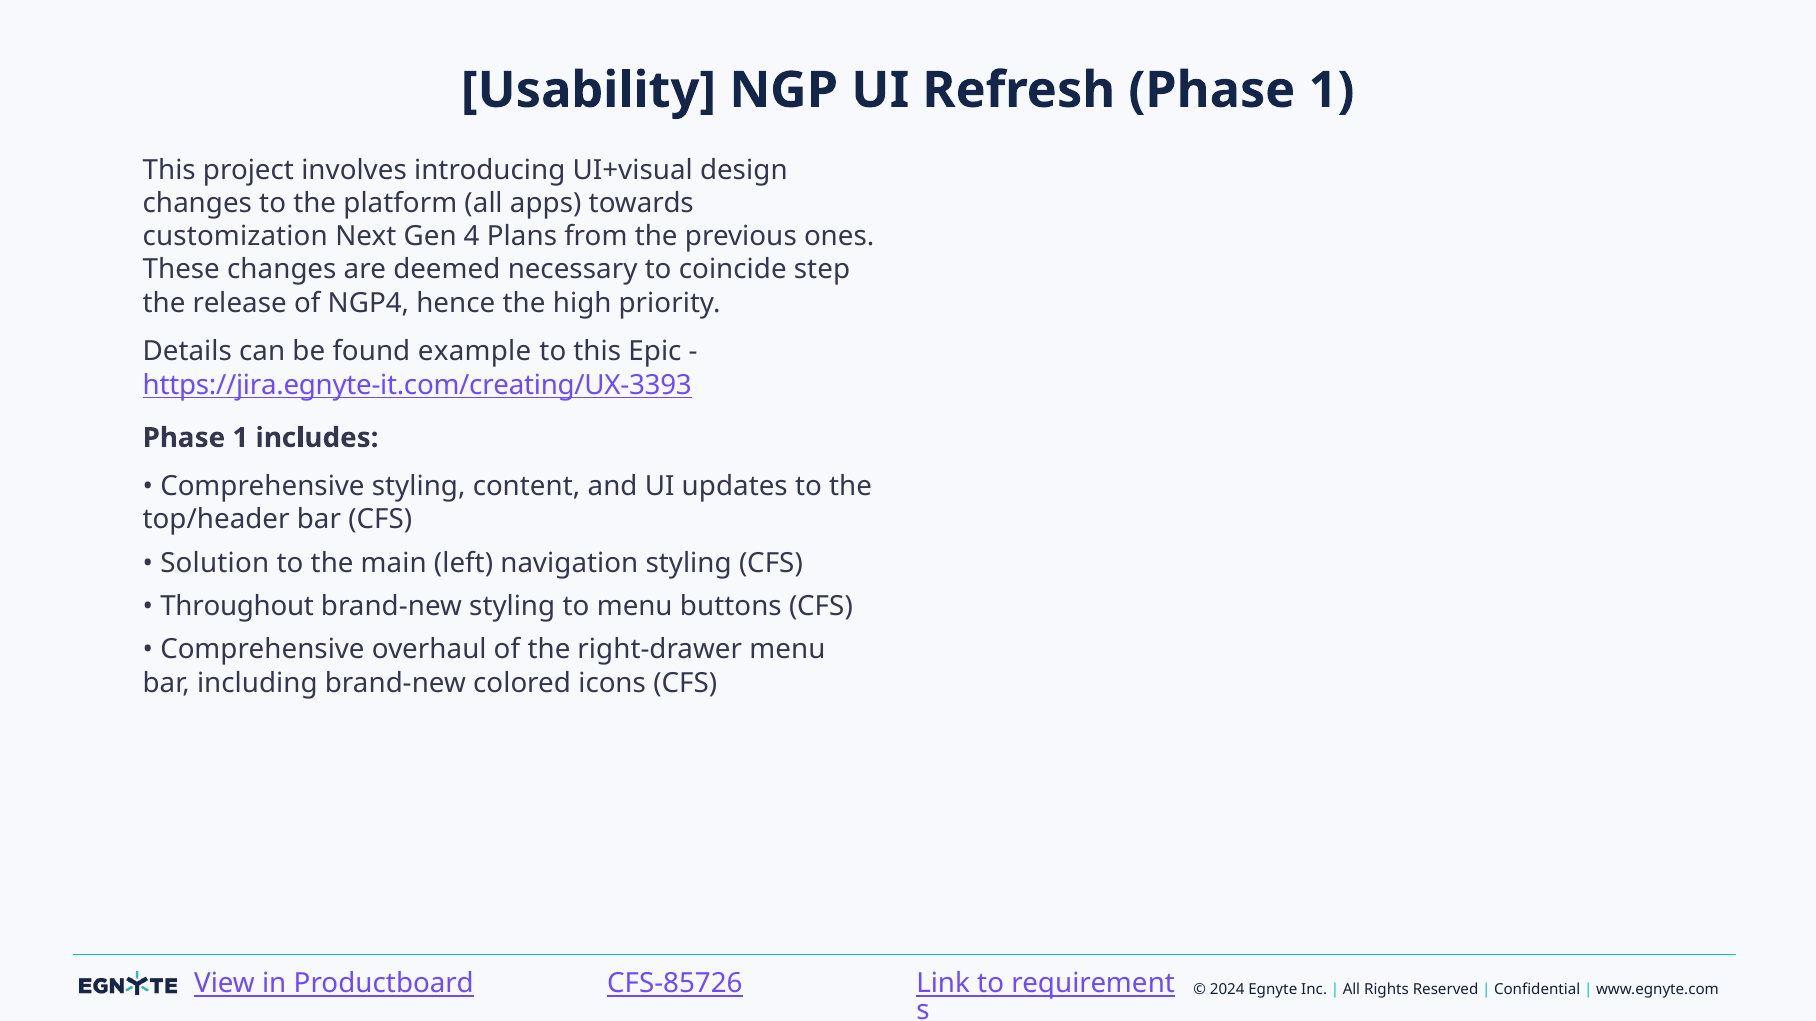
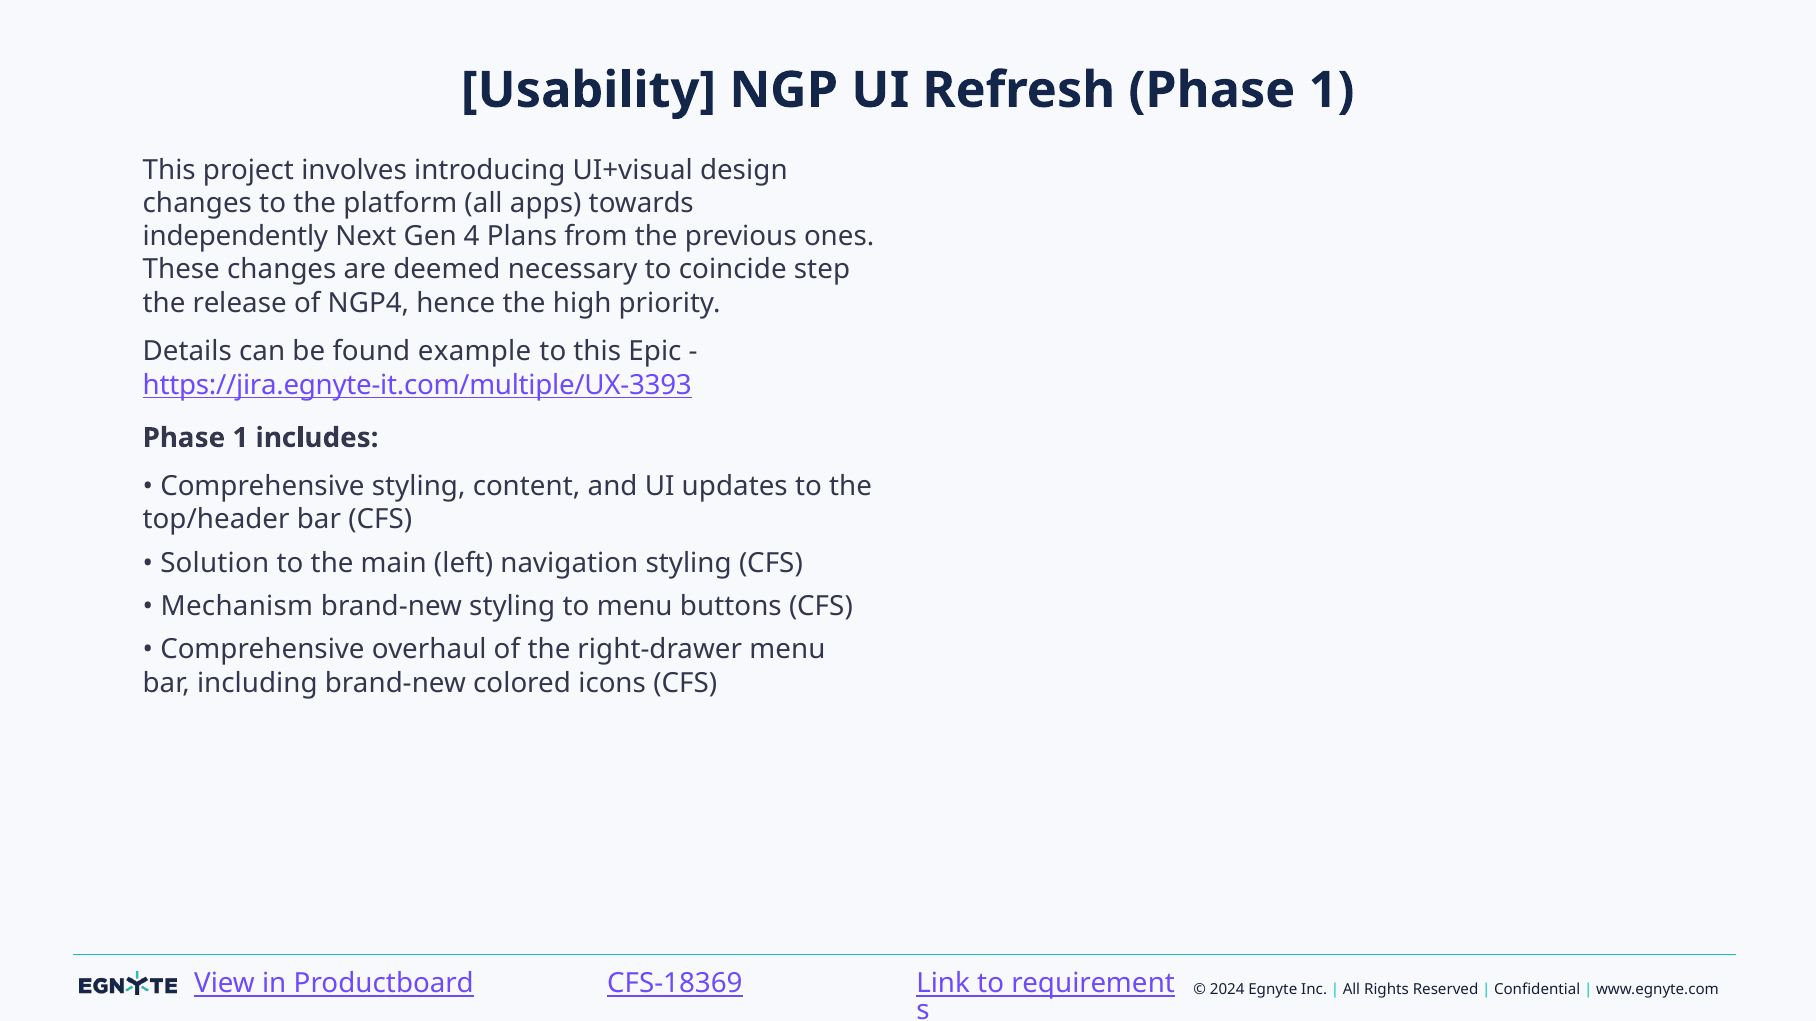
customization: customization -> independently
https://jira.egnyte-it.com/creating/UX-3393: https://jira.egnyte-it.com/creating/UX-3393 -> https://jira.egnyte-it.com/multiple/UX-3393
Throughout: Throughout -> Mechanism
CFS-85726: CFS-85726 -> CFS-18369
